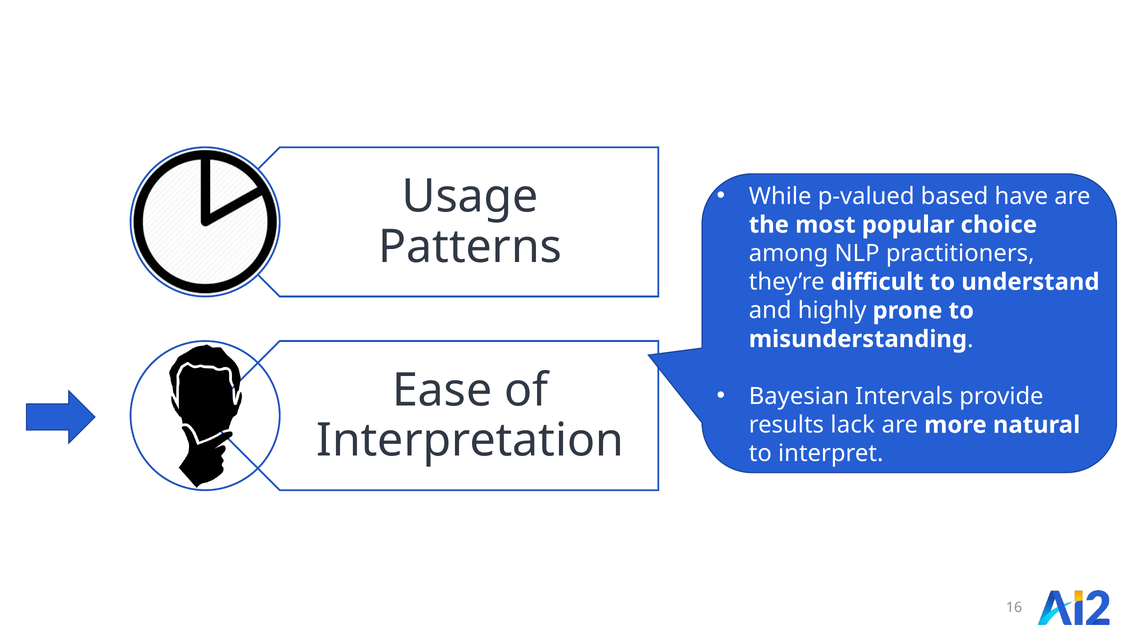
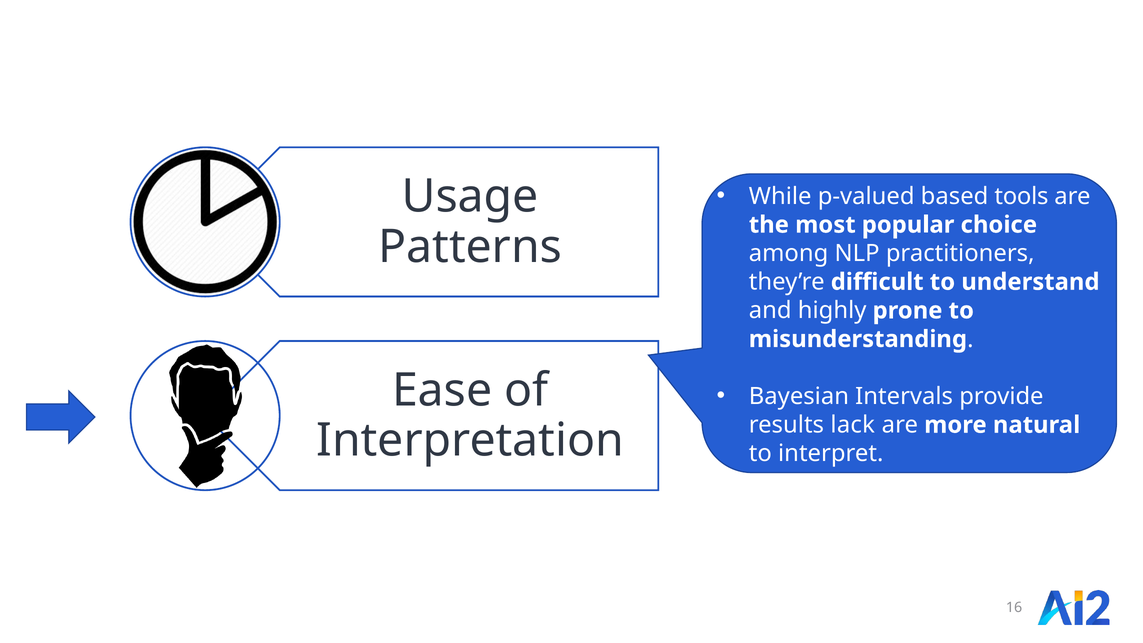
have: have -> tools
